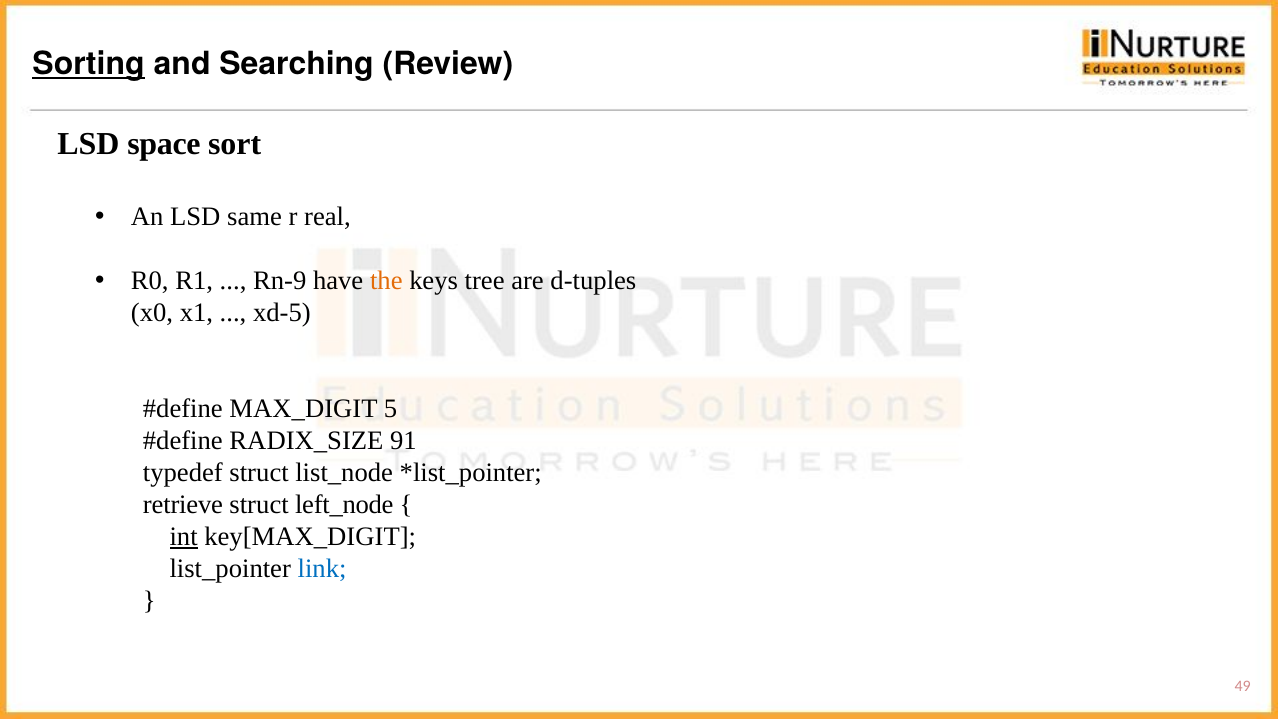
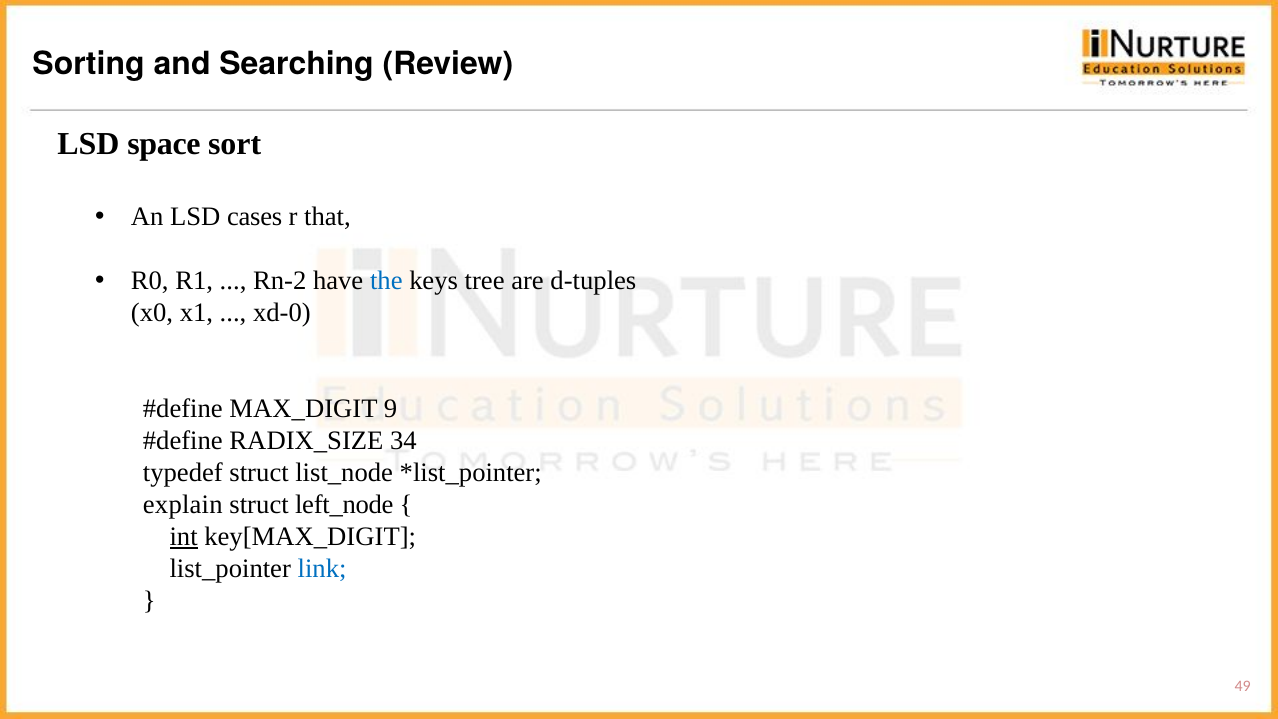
Sorting underline: present -> none
same: same -> cases
real: real -> that
Rn-9: Rn-9 -> Rn-2
the colour: orange -> blue
xd-5: xd-5 -> xd-0
5: 5 -> 9
91: 91 -> 34
retrieve: retrieve -> explain
